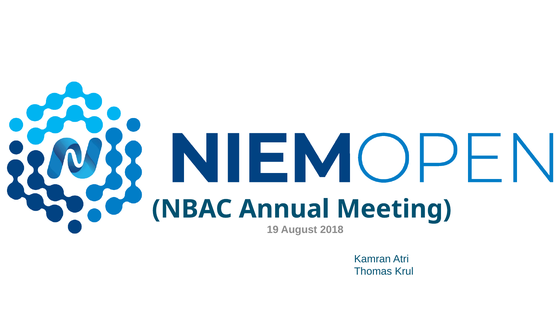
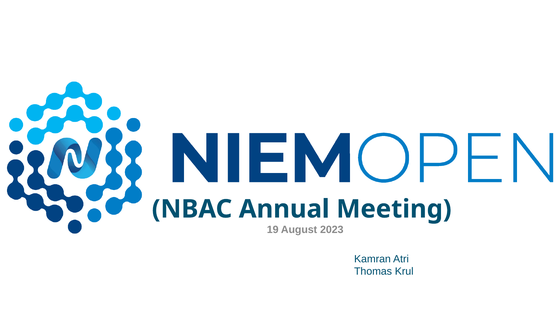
2018: 2018 -> 2023
